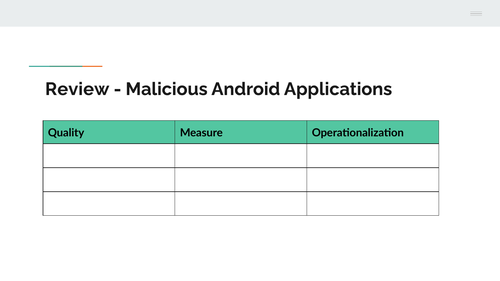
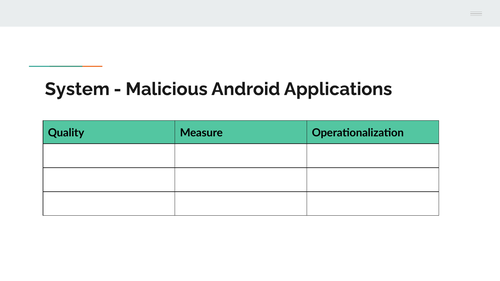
Review: Review -> System
